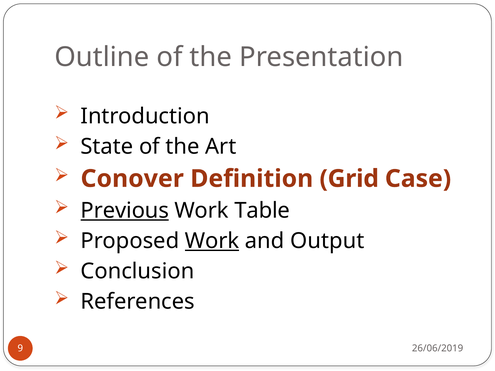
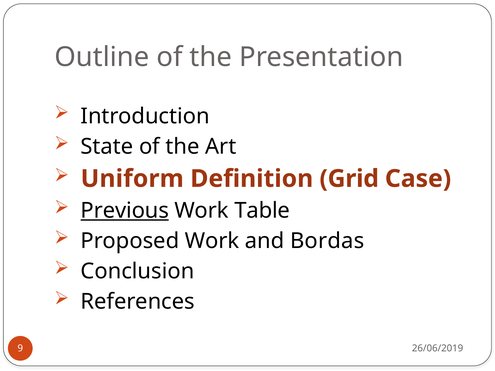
Conover: Conover -> Uniform
Work at (212, 241) underline: present -> none
Output: Output -> Bordas
